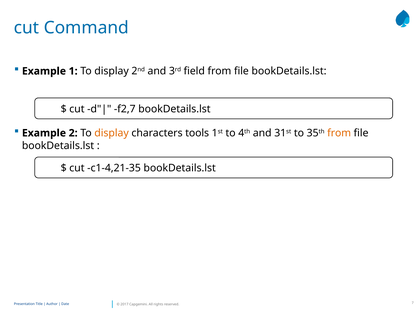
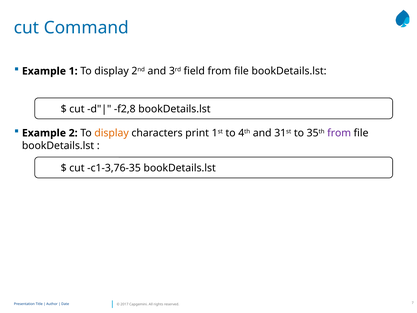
f2,7: f2,7 -> f2,8
tools: tools -> print
from at (339, 133) colour: orange -> purple
c1-4,21-35: c1-4,21-35 -> c1-3,76-35
